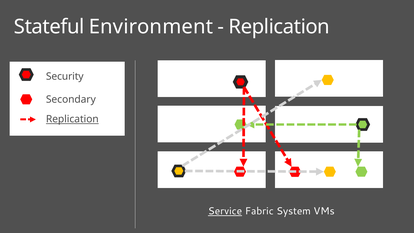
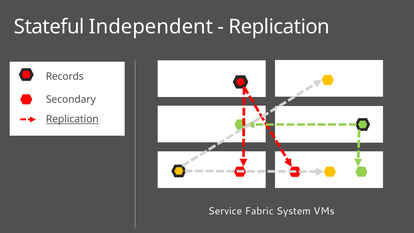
Environment: Environment -> Independent
Security: Security -> Records
Service underline: present -> none
